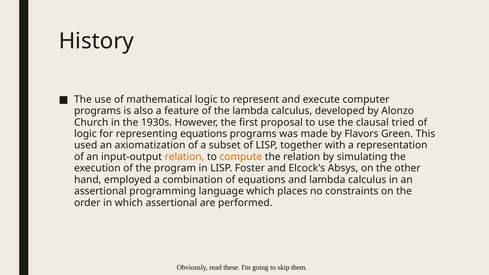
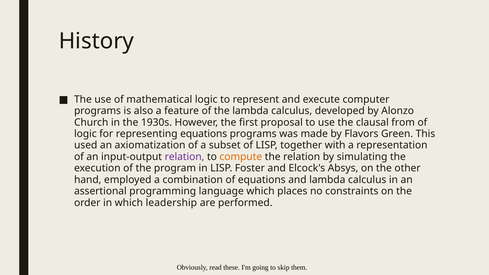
tried: tried -> from
relation at (185, 157) colour: orange -> purple
which assertional: assertional -> leadership
